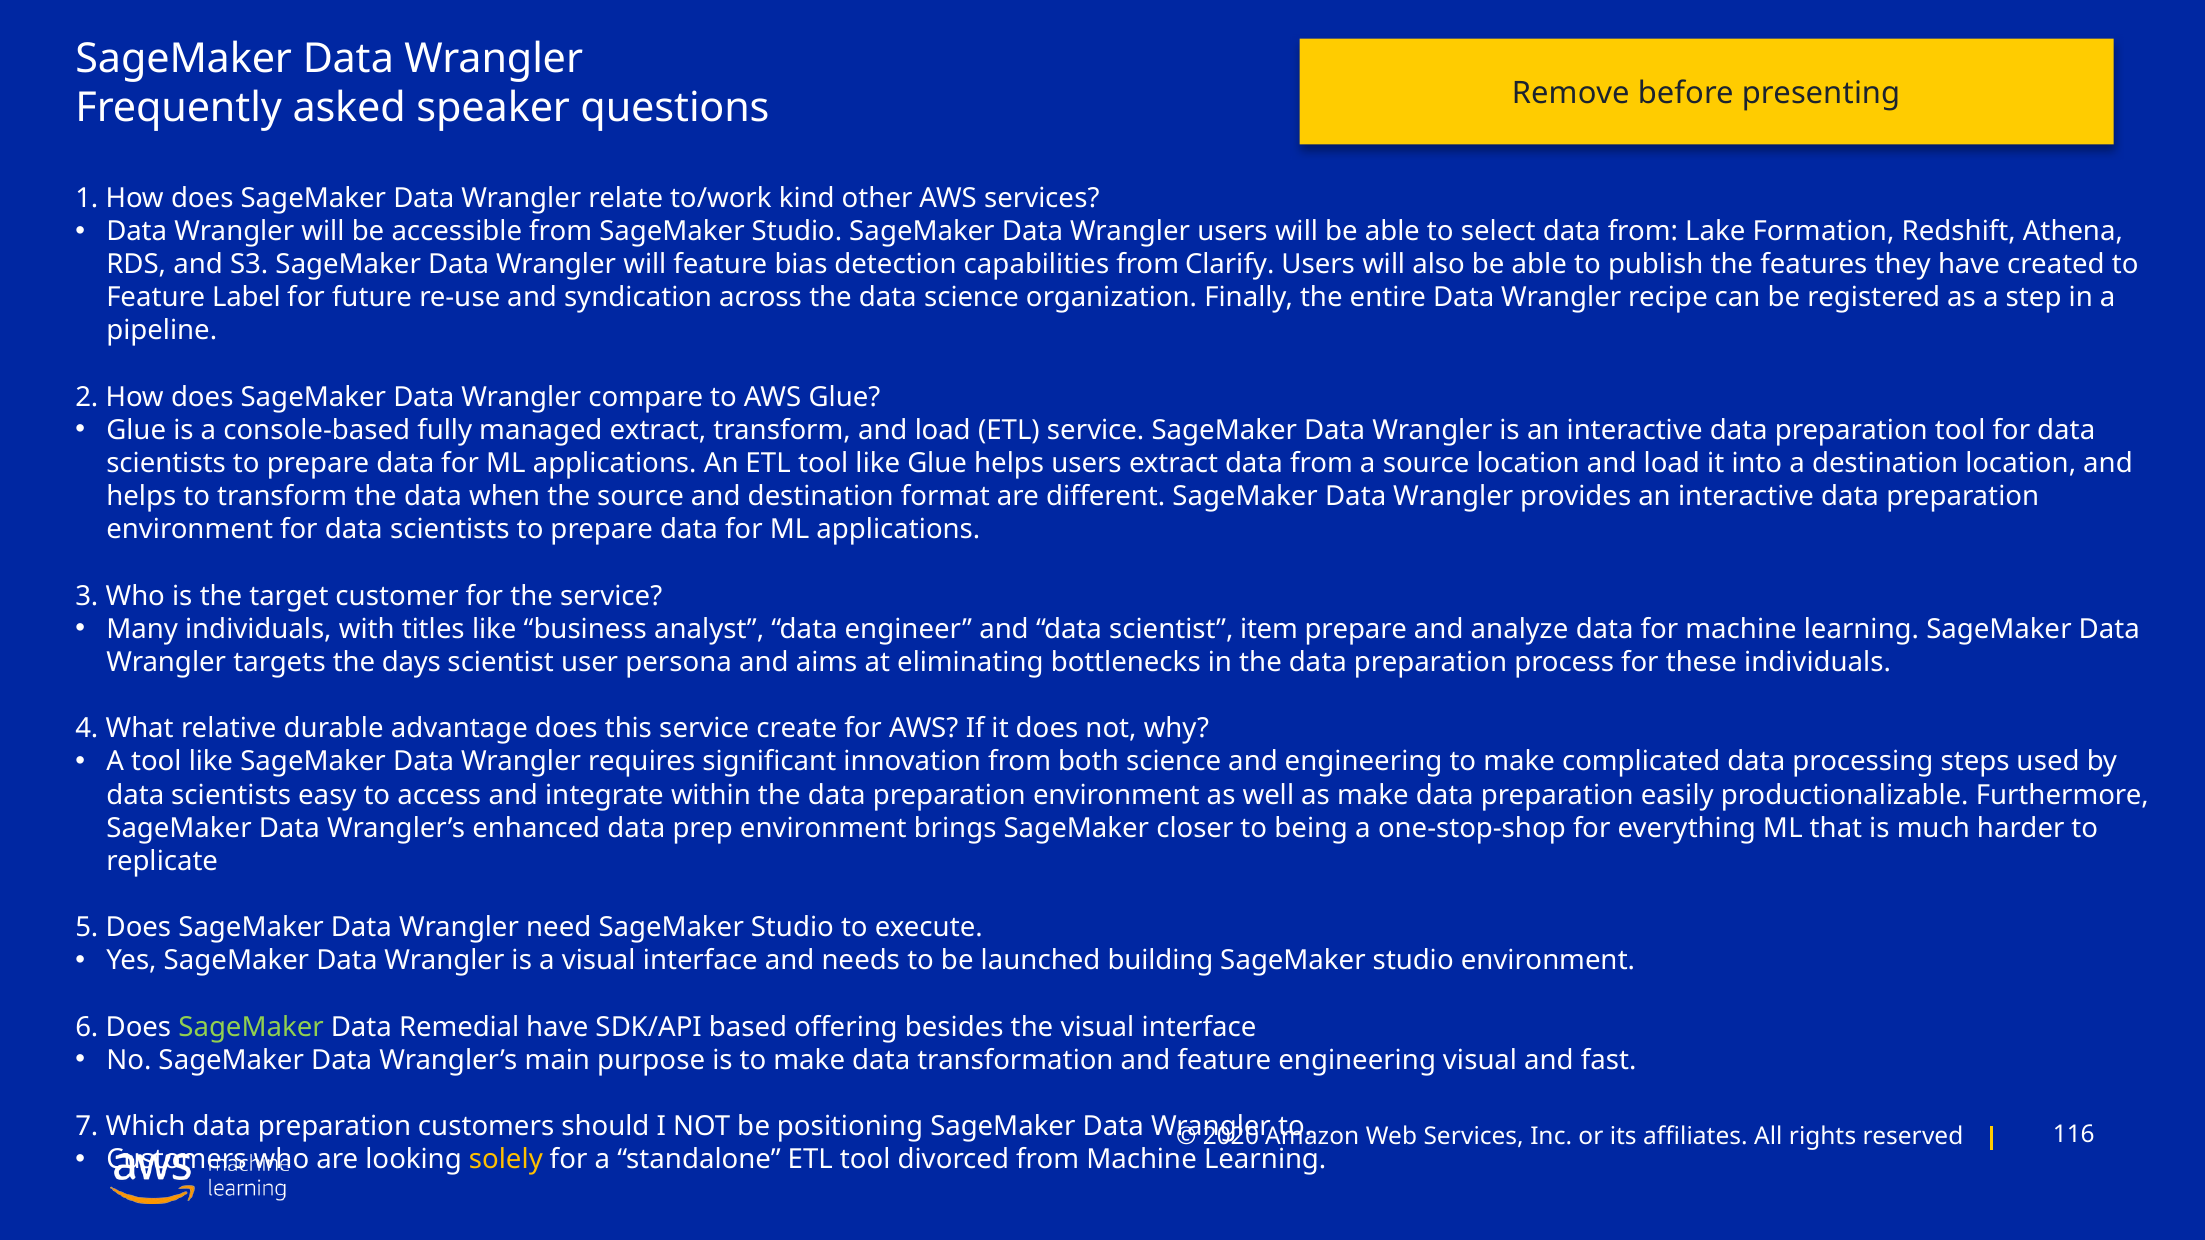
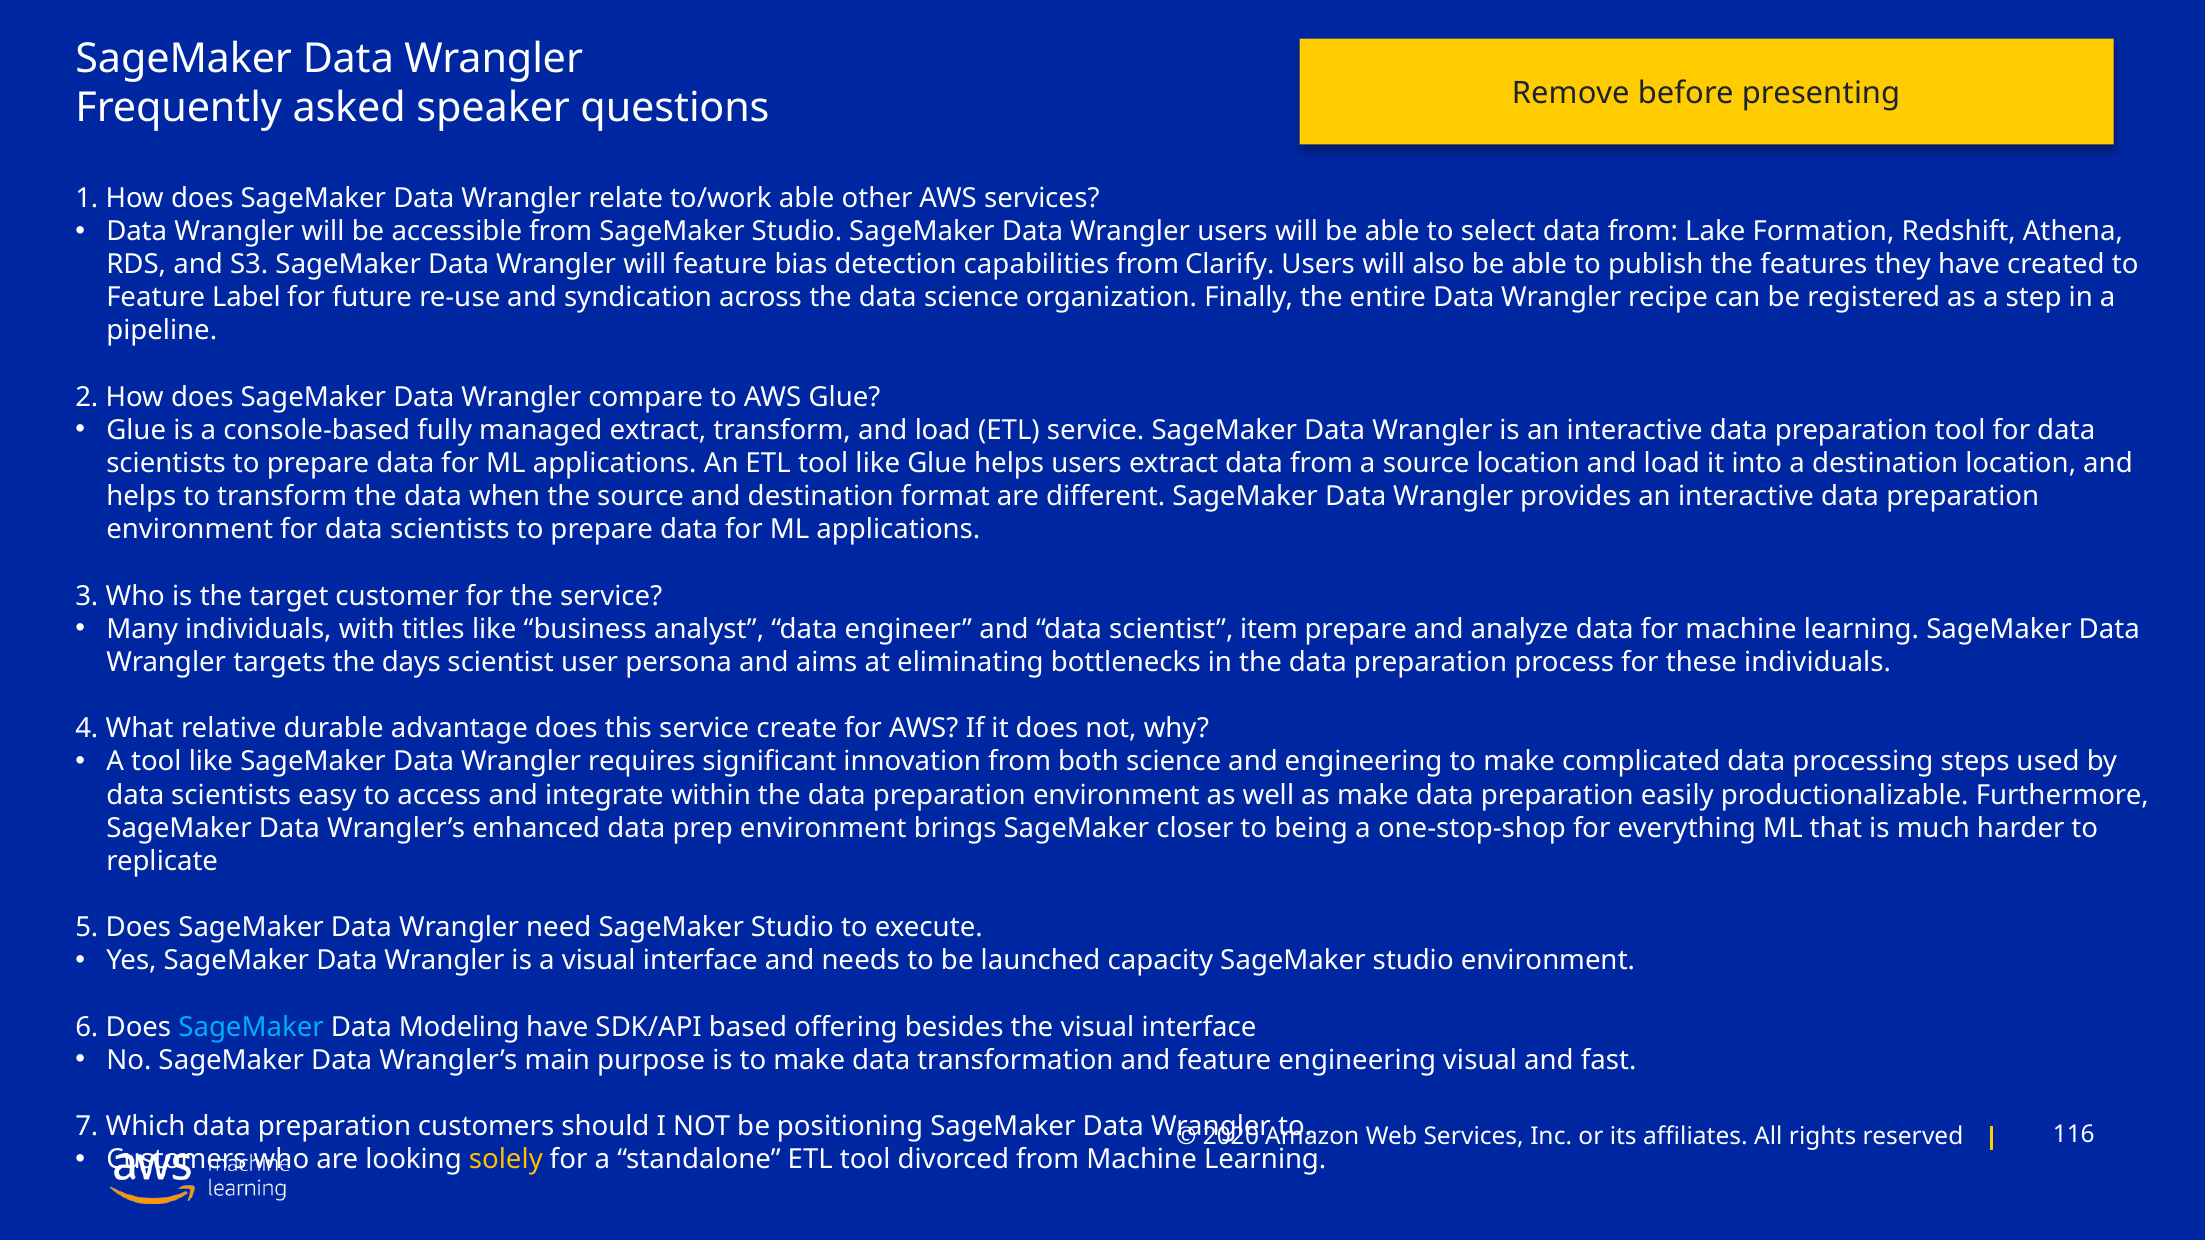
to/work kind: kind -> able
building: building -> capacity
SageMaker at (251, 1027) colour: light green -> light blue
Remedial: Remedial -> Modeling
